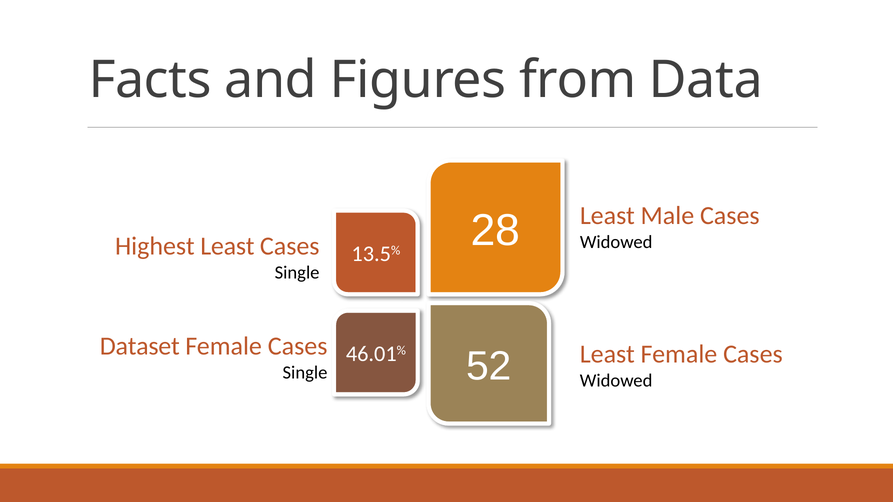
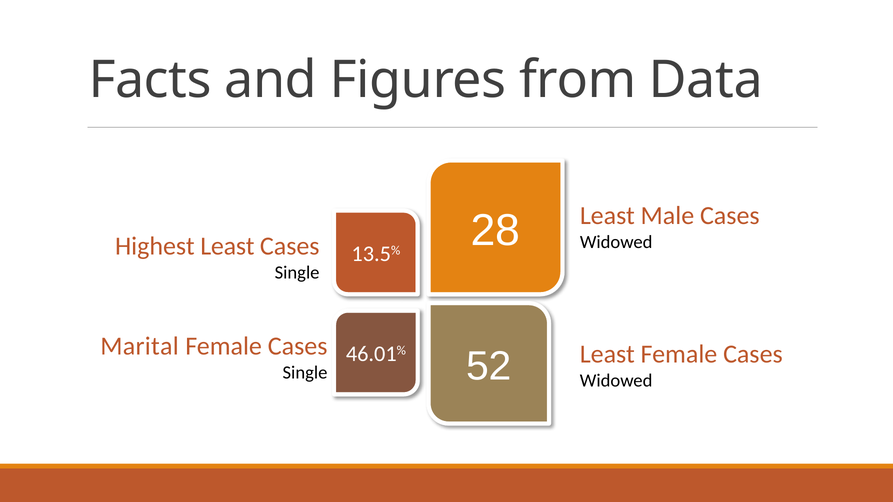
Dataset: Dataset -> Marital
